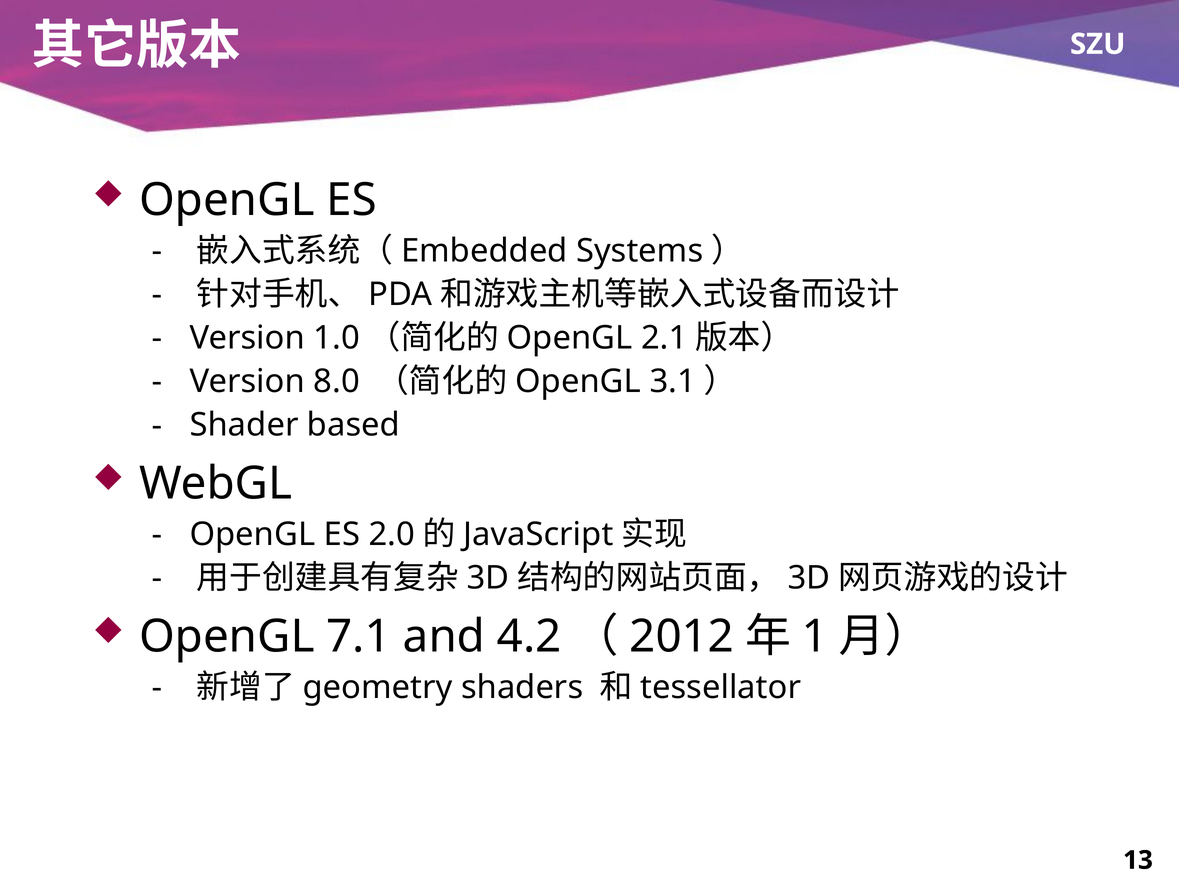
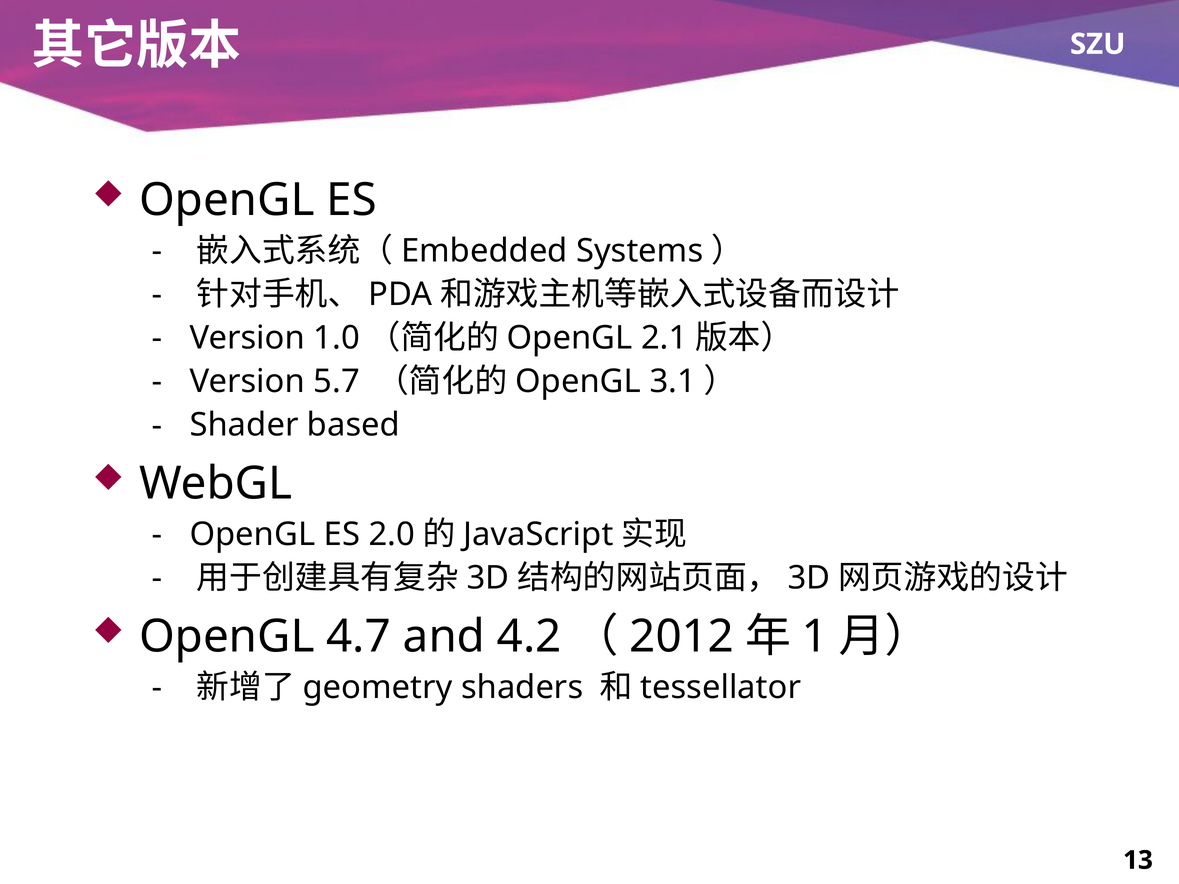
8.0: 8.0 -> 5.7
7.1: 7.1 -> 4.7
